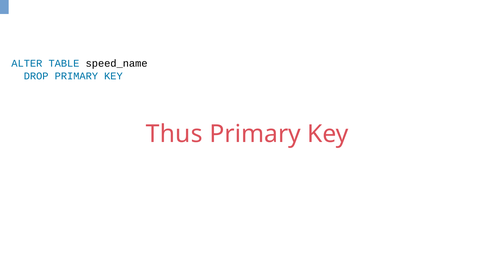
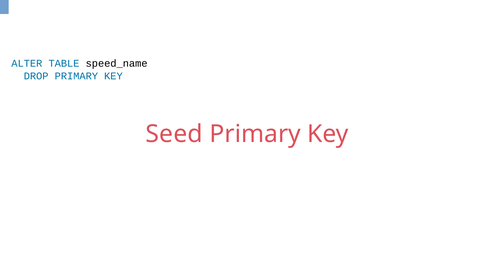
Thus: Thus -> Seed
